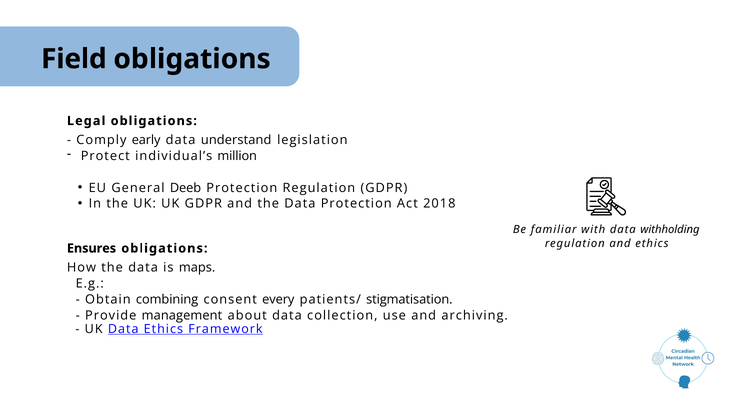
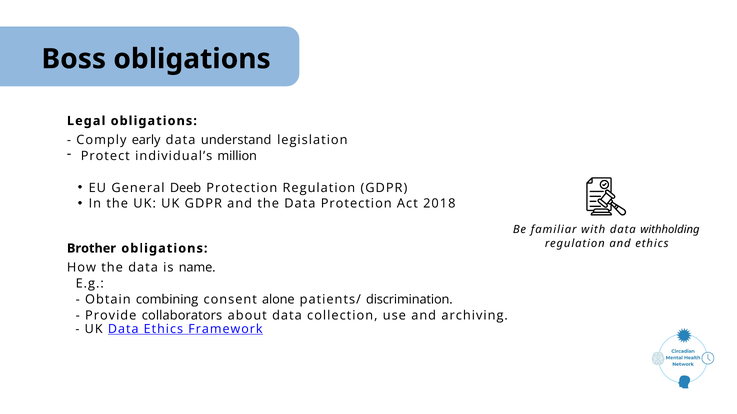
Field: Field -> Boss
Ensures: Ensures -> Brother
maps: maps -> name
every: every -> alone
stigmatisation: stigmatisation -> discrimination
management: management -> collaborators
